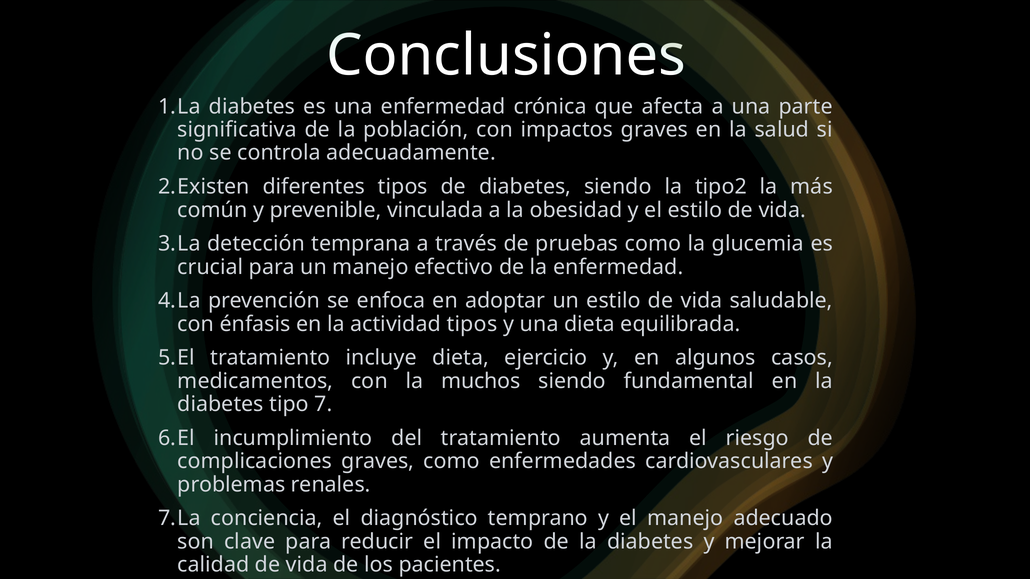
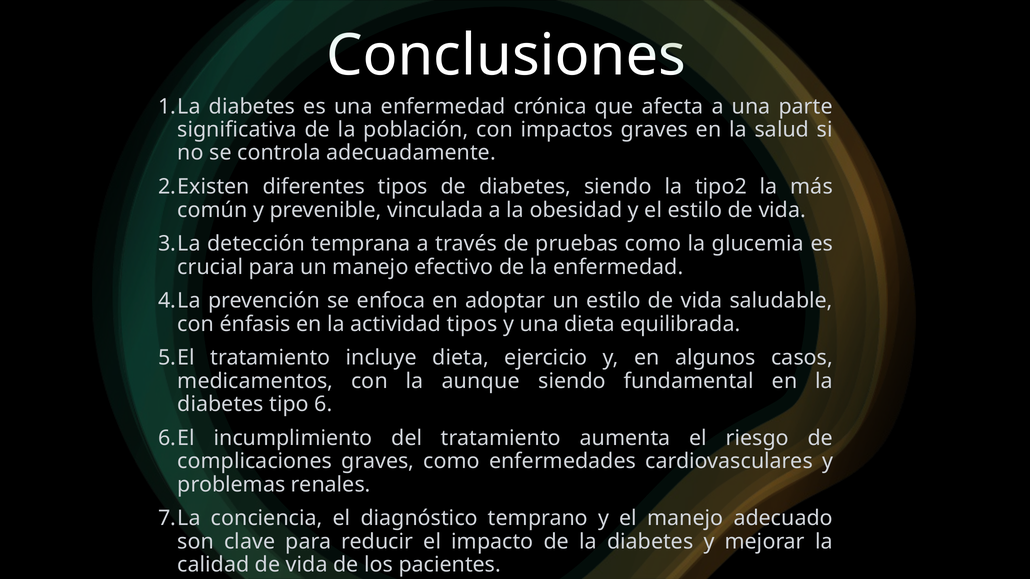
muchos: muchos -> aunque
7: 7 -> 6
